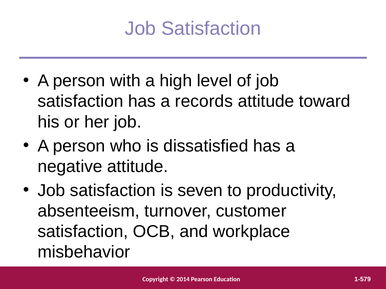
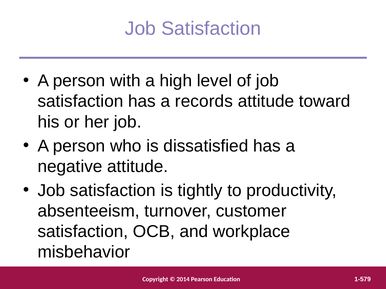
seven: seven -> tightly
